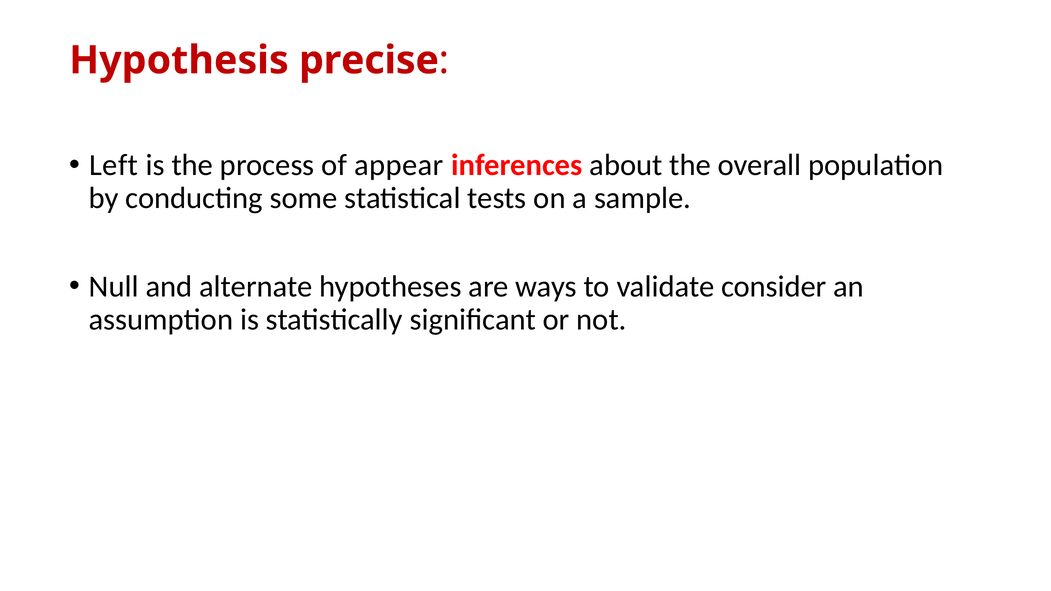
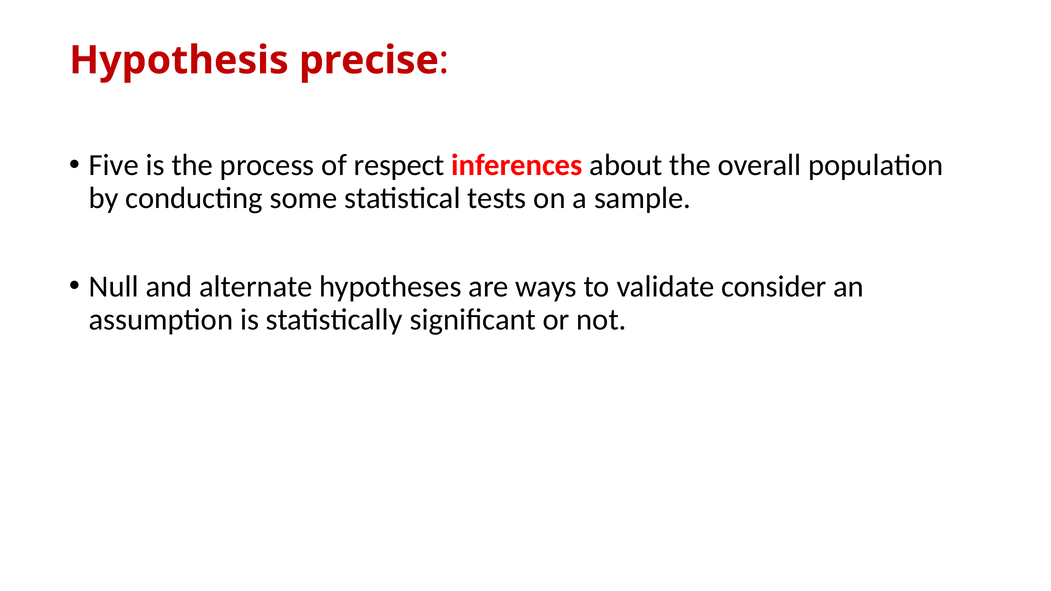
Left: Left -> Five
appear: appear -> respect
